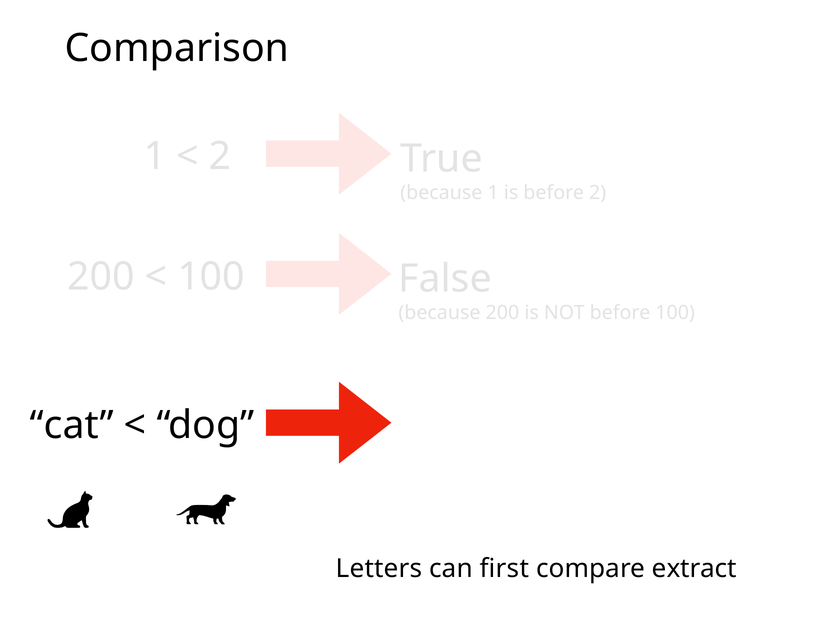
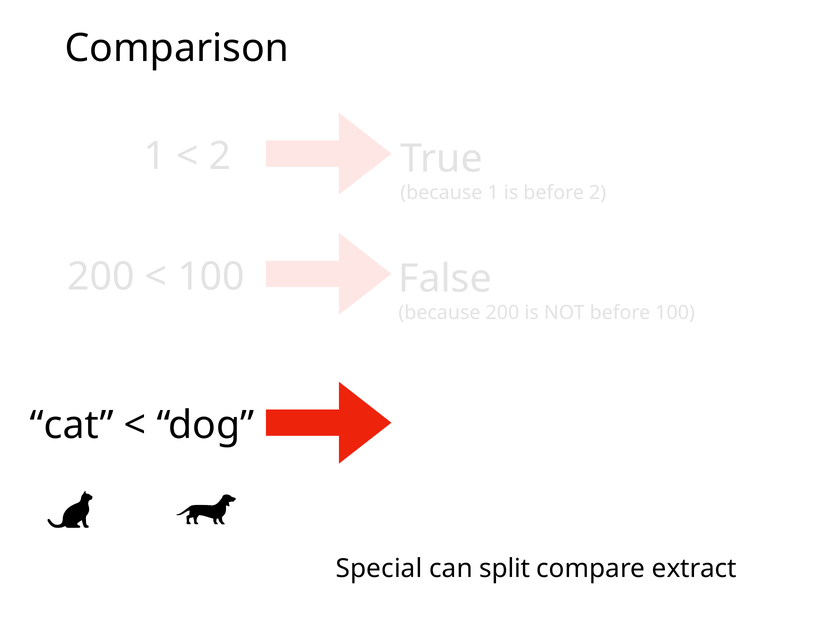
Letters: Letters -> Special
first: first -> split
